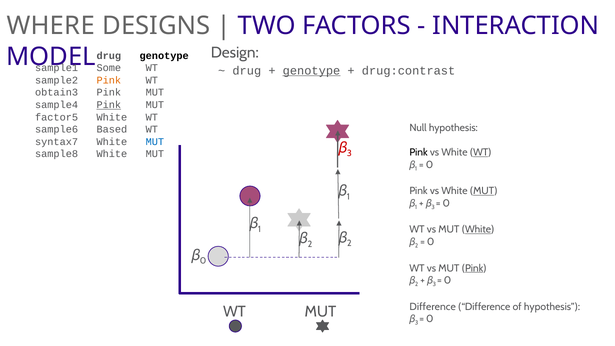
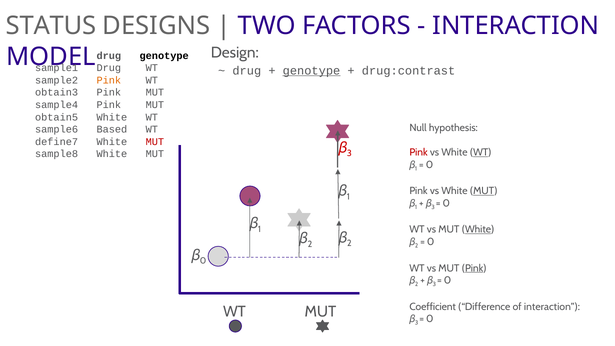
WHERE: WHERE -> STATUS
Some at (109, 68): Some -> Drug
Pink at (109, 105) underline: present -> none
factor5: factor5 -> obtain5
syntax7: syntax7 -> define7
MUT at (155, 142) colour: blue -> red
Pink at (419, 152) colour: black -> red
Difference at (433, 307): Difference -> Coefficient
of hypothesis: hypothesis -> interaction
